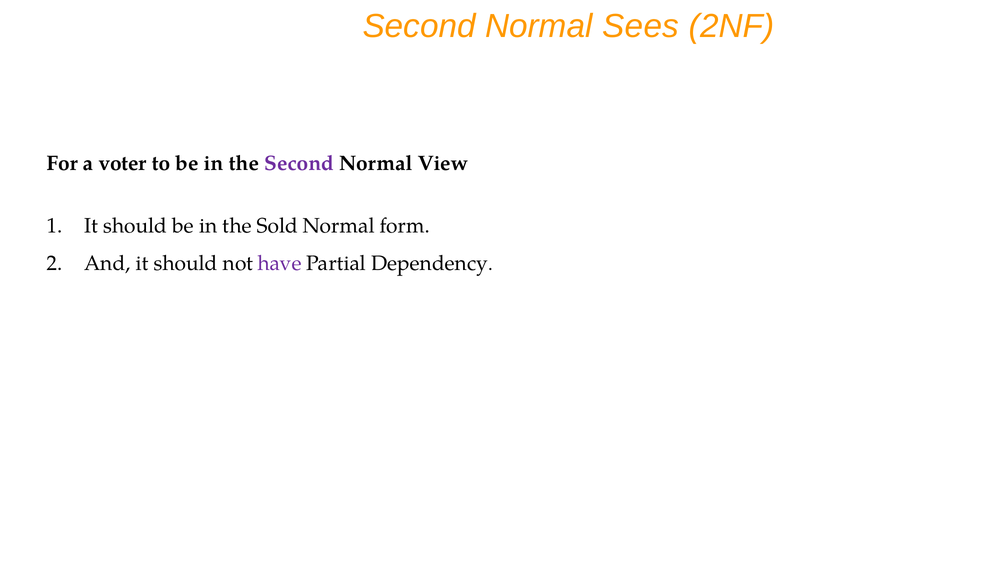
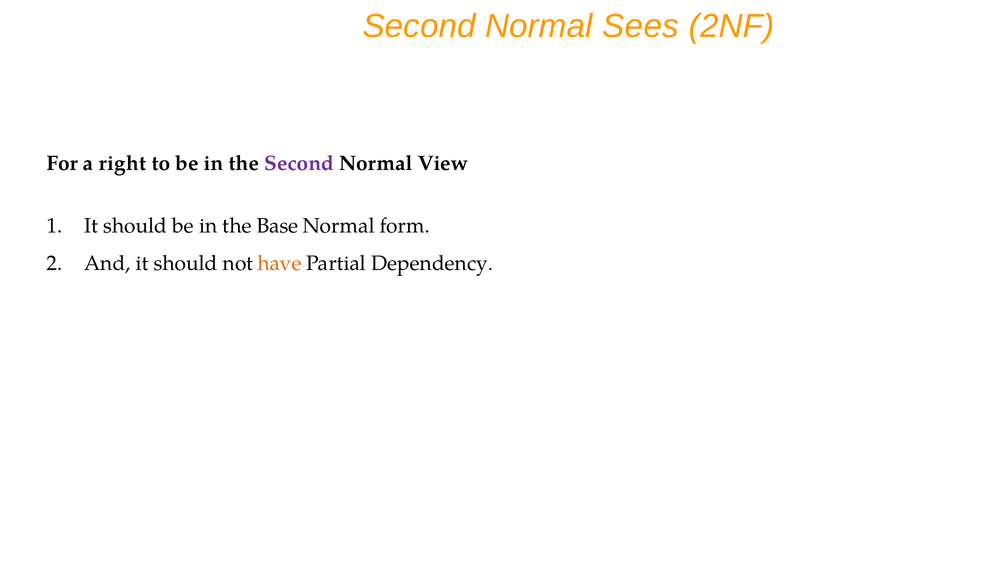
voter: voter -> right
Sold: Sold -> Base
have colour: purple -> orange
